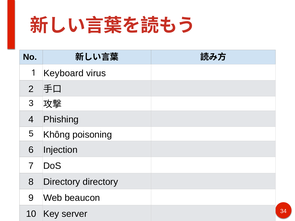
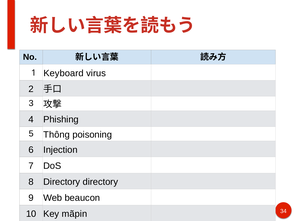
Không: Không -> Thông
server: server -> mãpin
